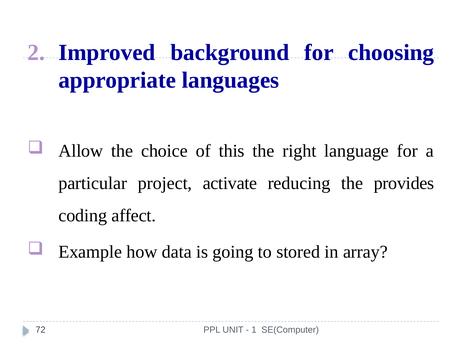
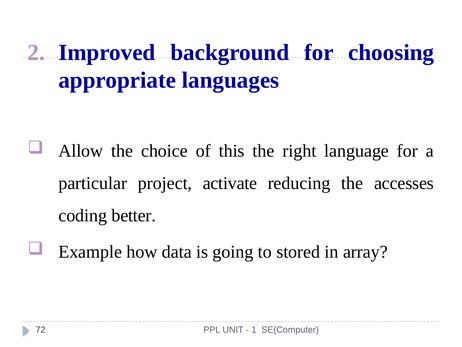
provides: provides -> accesses
affect: affect -> better
